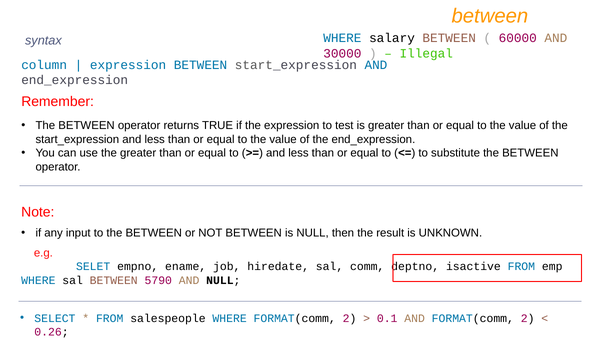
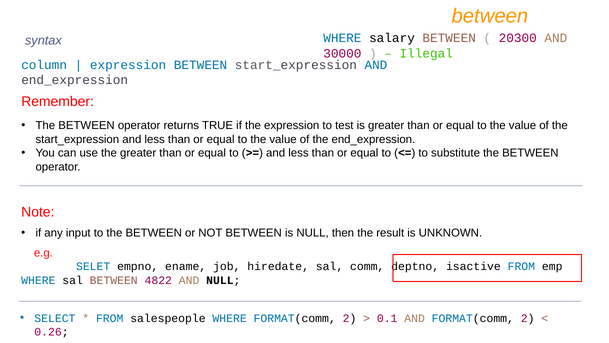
60000: 60000 -> 20300
5790: 5790 -> 4822
